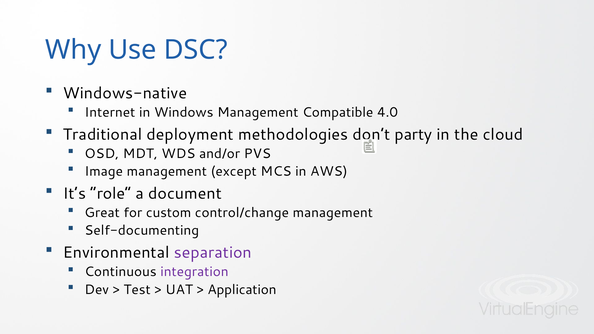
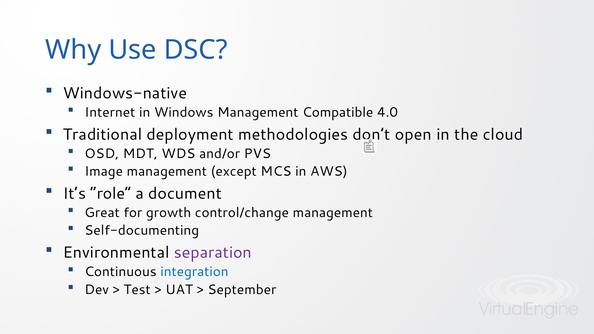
party: party -> open
custom: custom -> growth
integration colour: purple -> blue
Application: Application -> September
